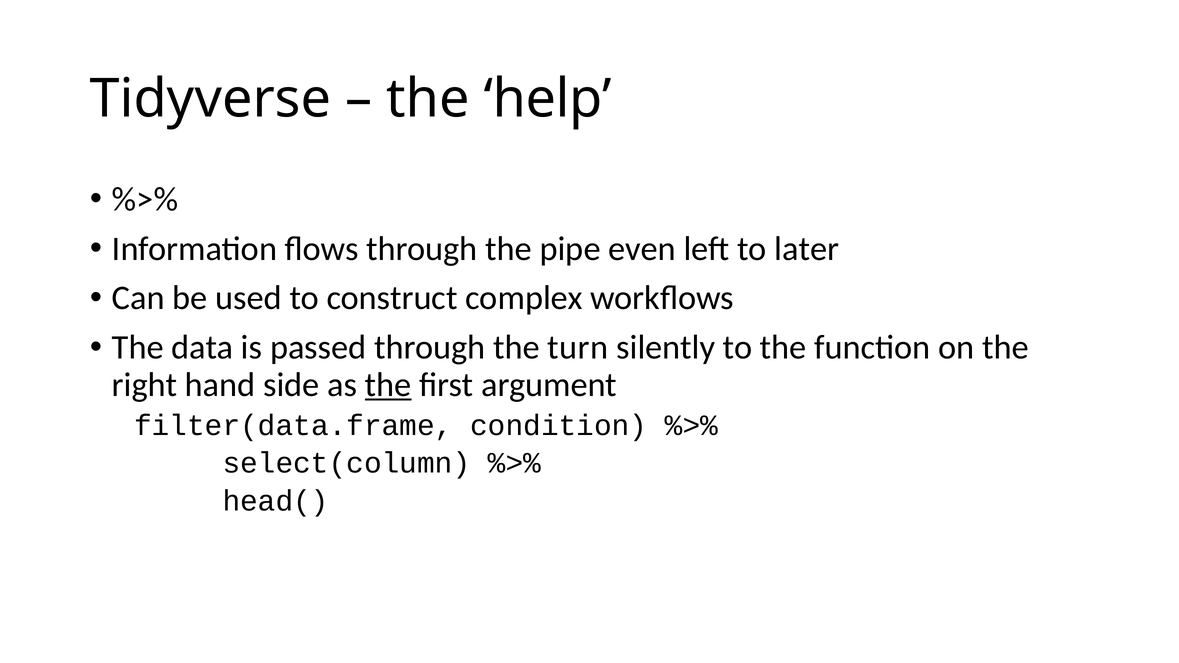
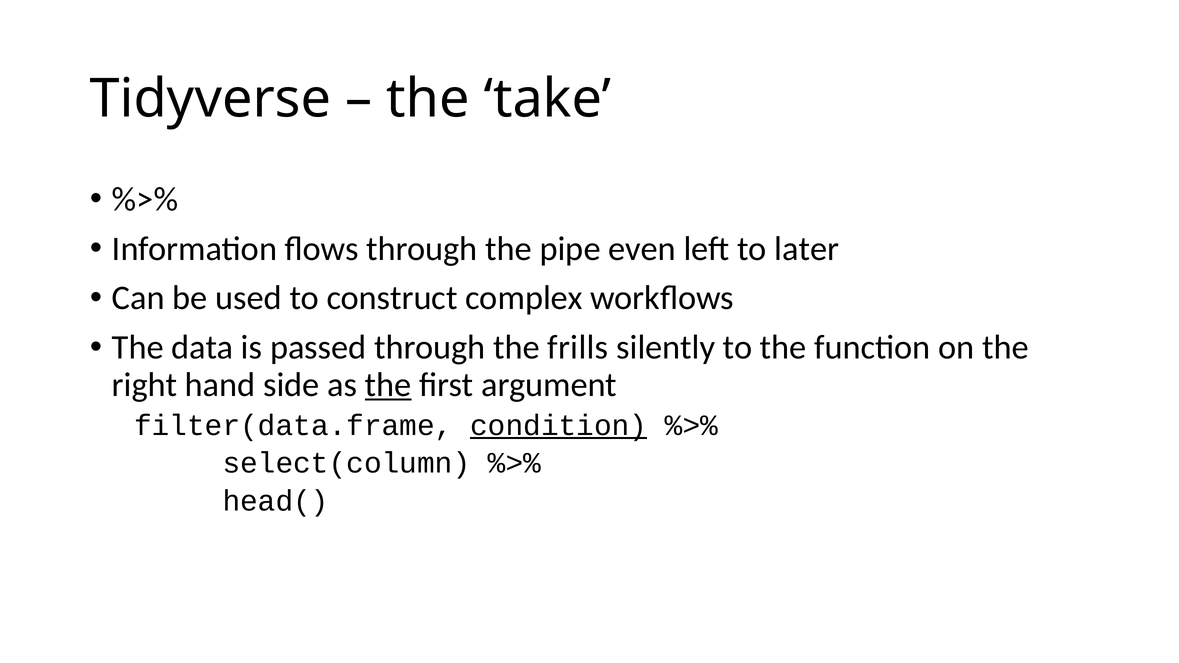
help: help -> take
turn: turn -> frills
condition underline: none -> present
